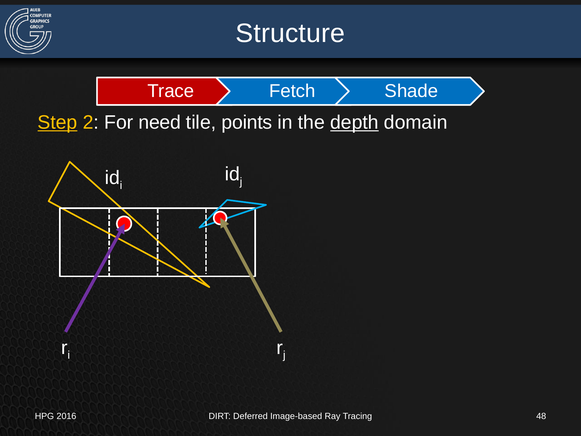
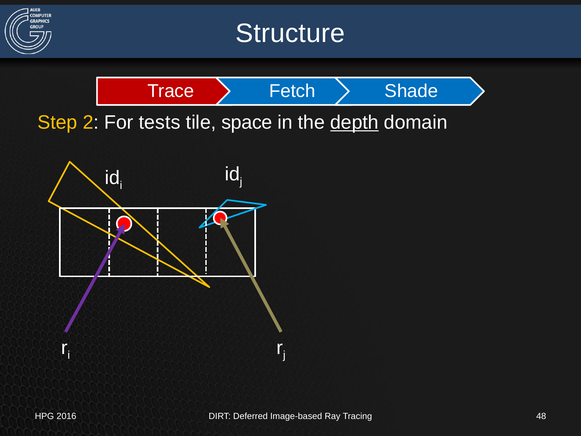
Step underline: present -> none
need: need -> tests
points: points -> space
